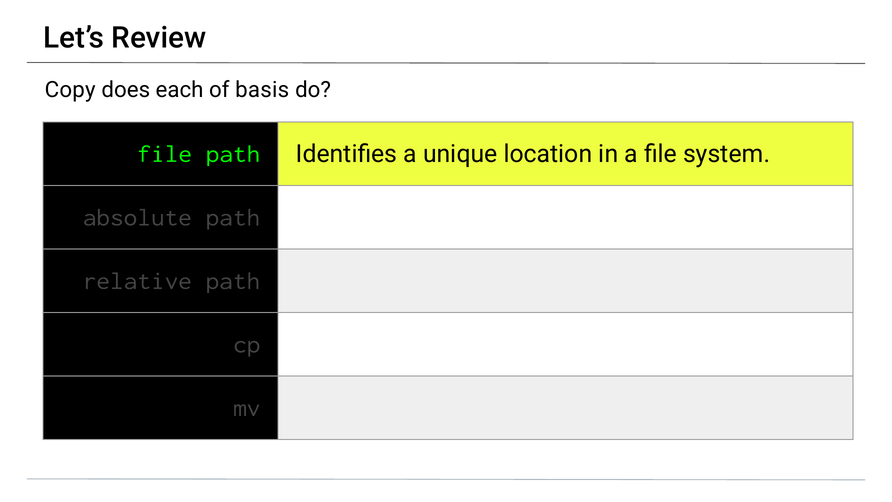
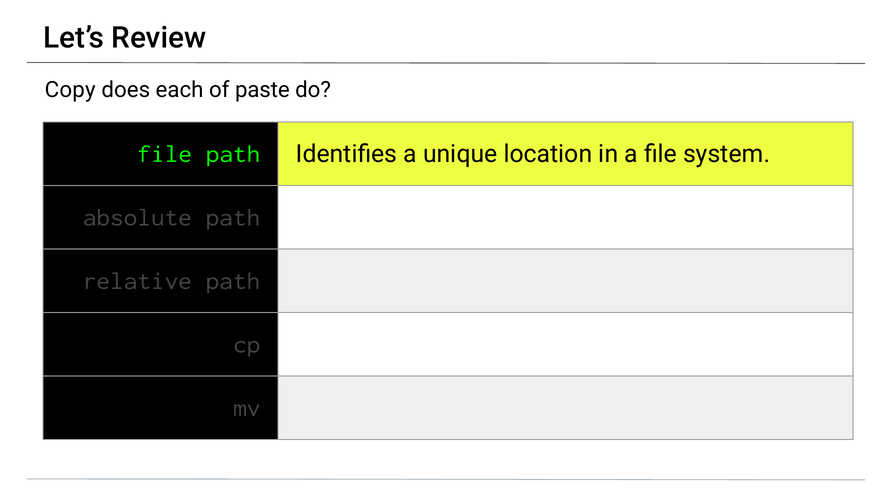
basis: basis -> paste
